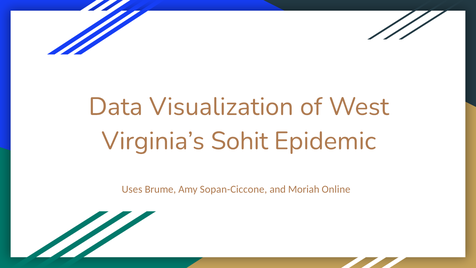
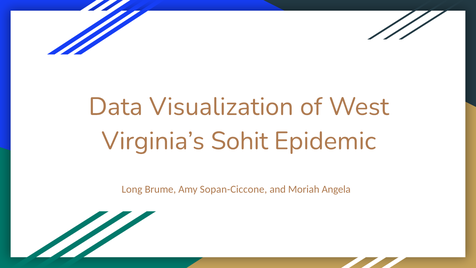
Uses: Uses -> Long
Online: Online -> Angela
